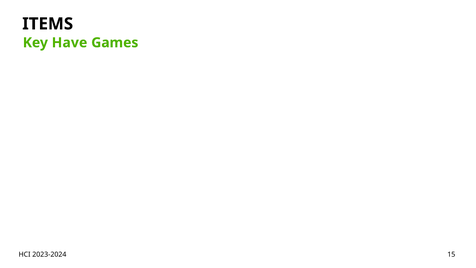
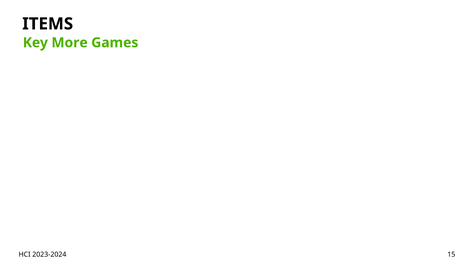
Have: Have -> More
